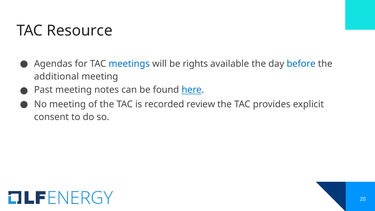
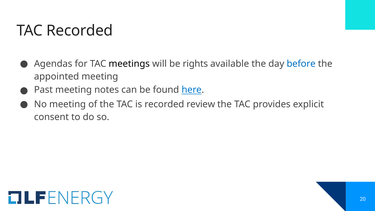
TAC Resource: Resource -> Recorded
meetings colour: blue -> black
additional: additional -> appointed
